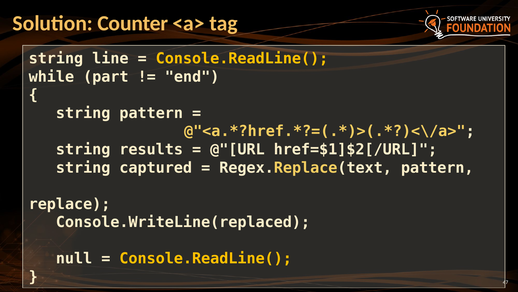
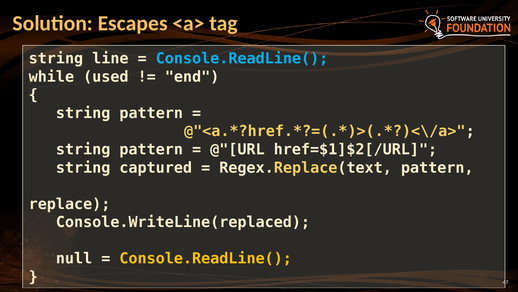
Counter: Counter -> Escapes
Console.ReadLine( at (242, 59) colour: yellow -> light blue
part: part -> used
results at (151, 149): results -> pattern
